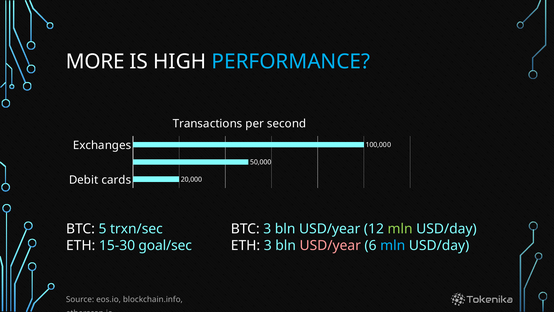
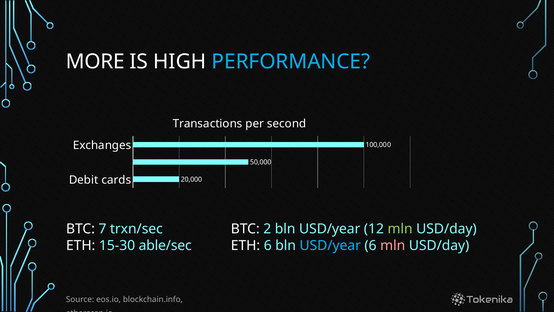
5: 5 -> 7
BTC 3: 3 -> 2
goal/sec: goal/sec -> able/sec
ETH 3: 3 -> 6
USD/year at (330, 245) colour: pink -> light blue
mln at (393, 245) colour: light blue -> pink
